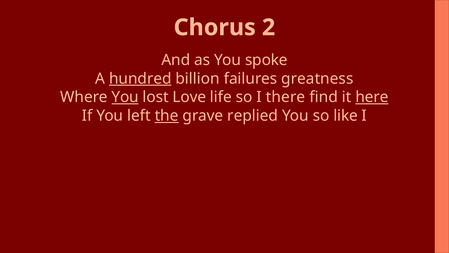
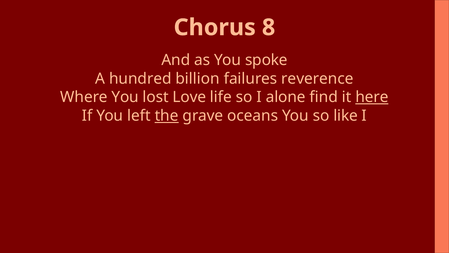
2: 2 -> 8
hundred underline: present -> none
greatness: greatness -> reverence
You at (125, 97) underline: present -> none
there: there -> alone
replied: replied -> oceans
